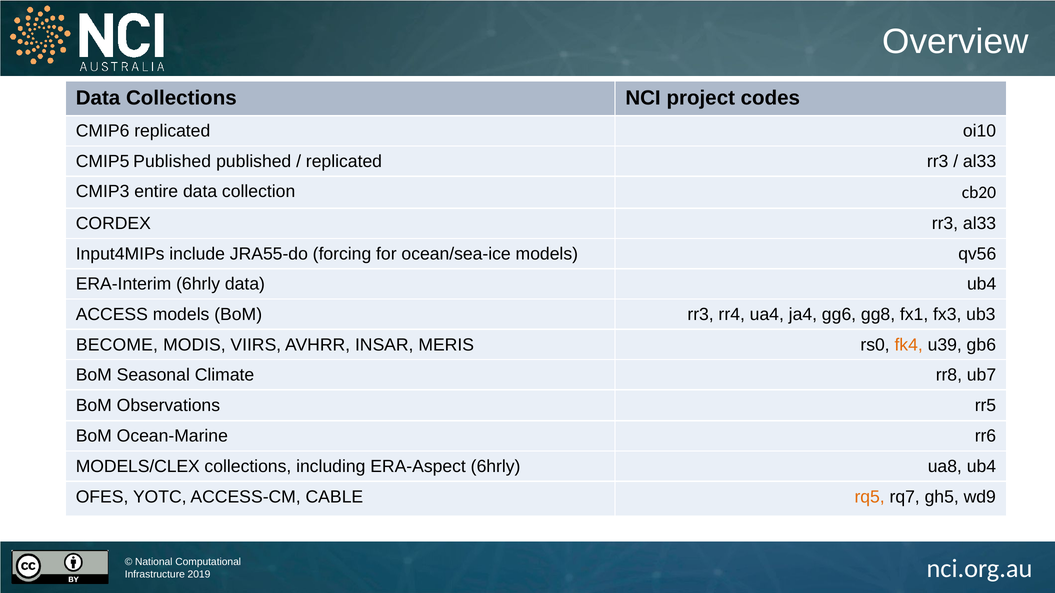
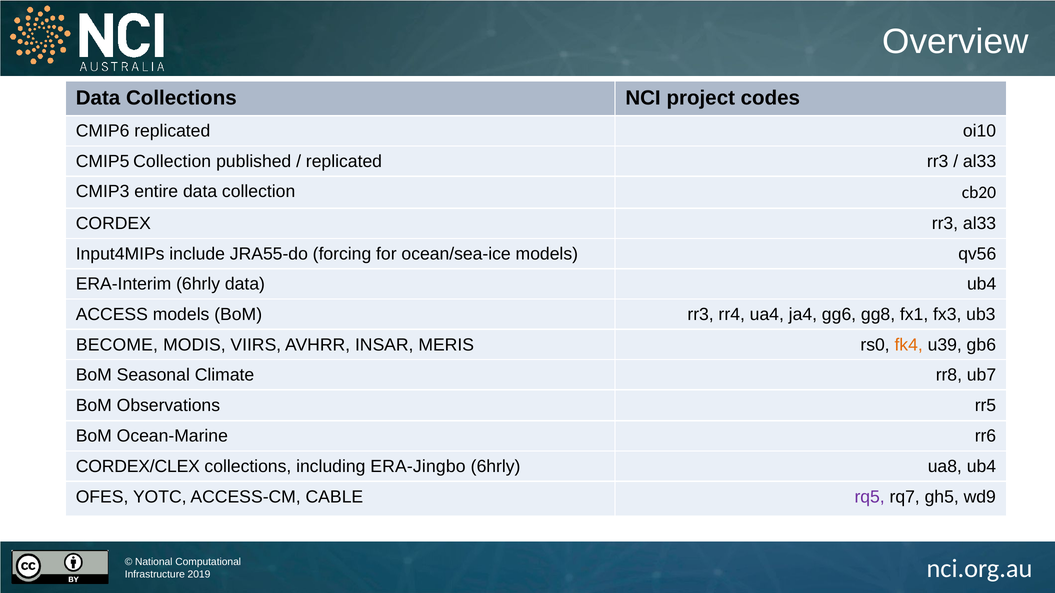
CMIP5 Published: Published -> Collection
MODELS/CLEX: MODELS/CLEX -> CORDEX/CLEX
ERA-Aspect: ERA-Aspect -> ERA-Jingbo
rq5 colour: orange -> purple
